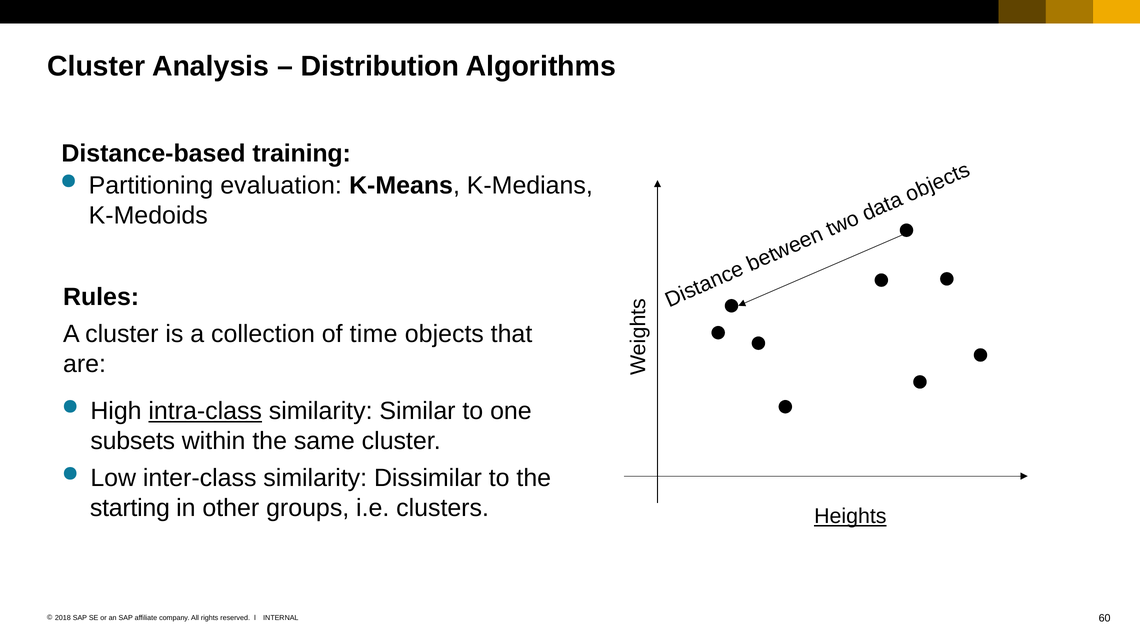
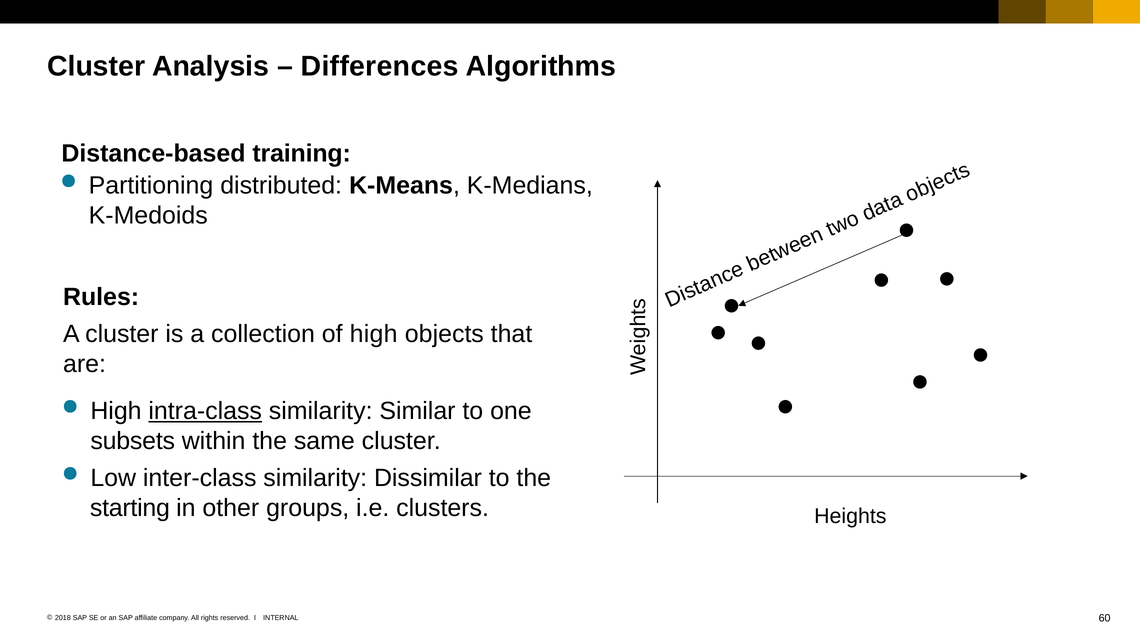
Distribution: Distribution -> Differences
evaluation: evaluation -> distributed
of time: time -> high
Heights underline: present -> none
